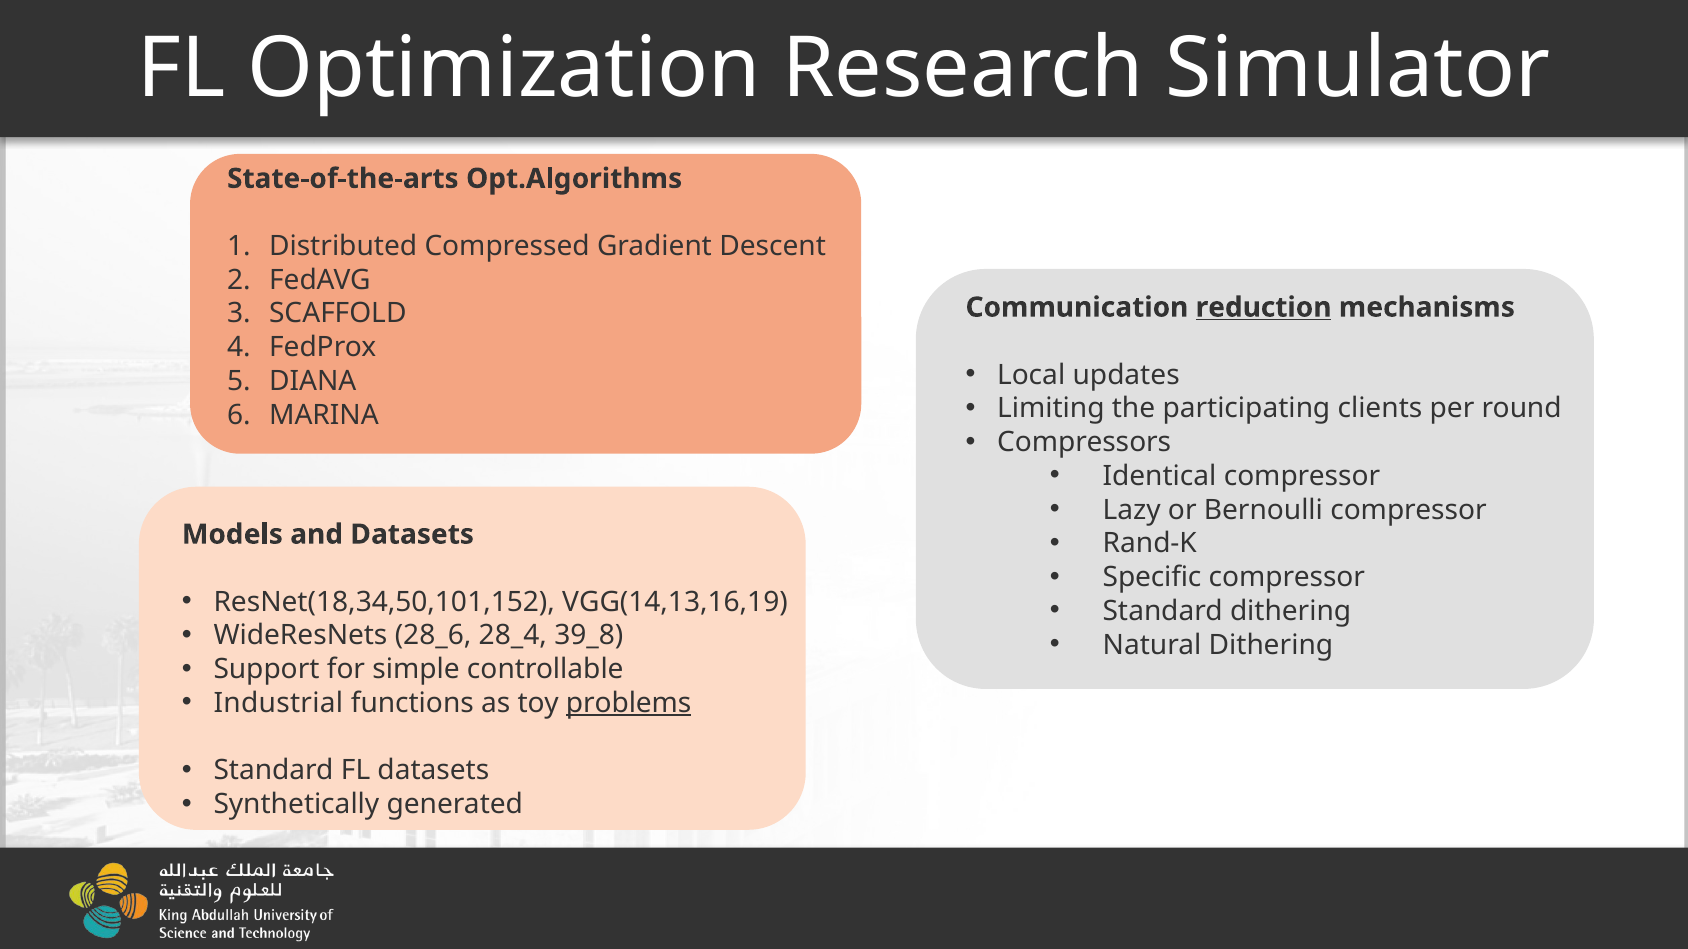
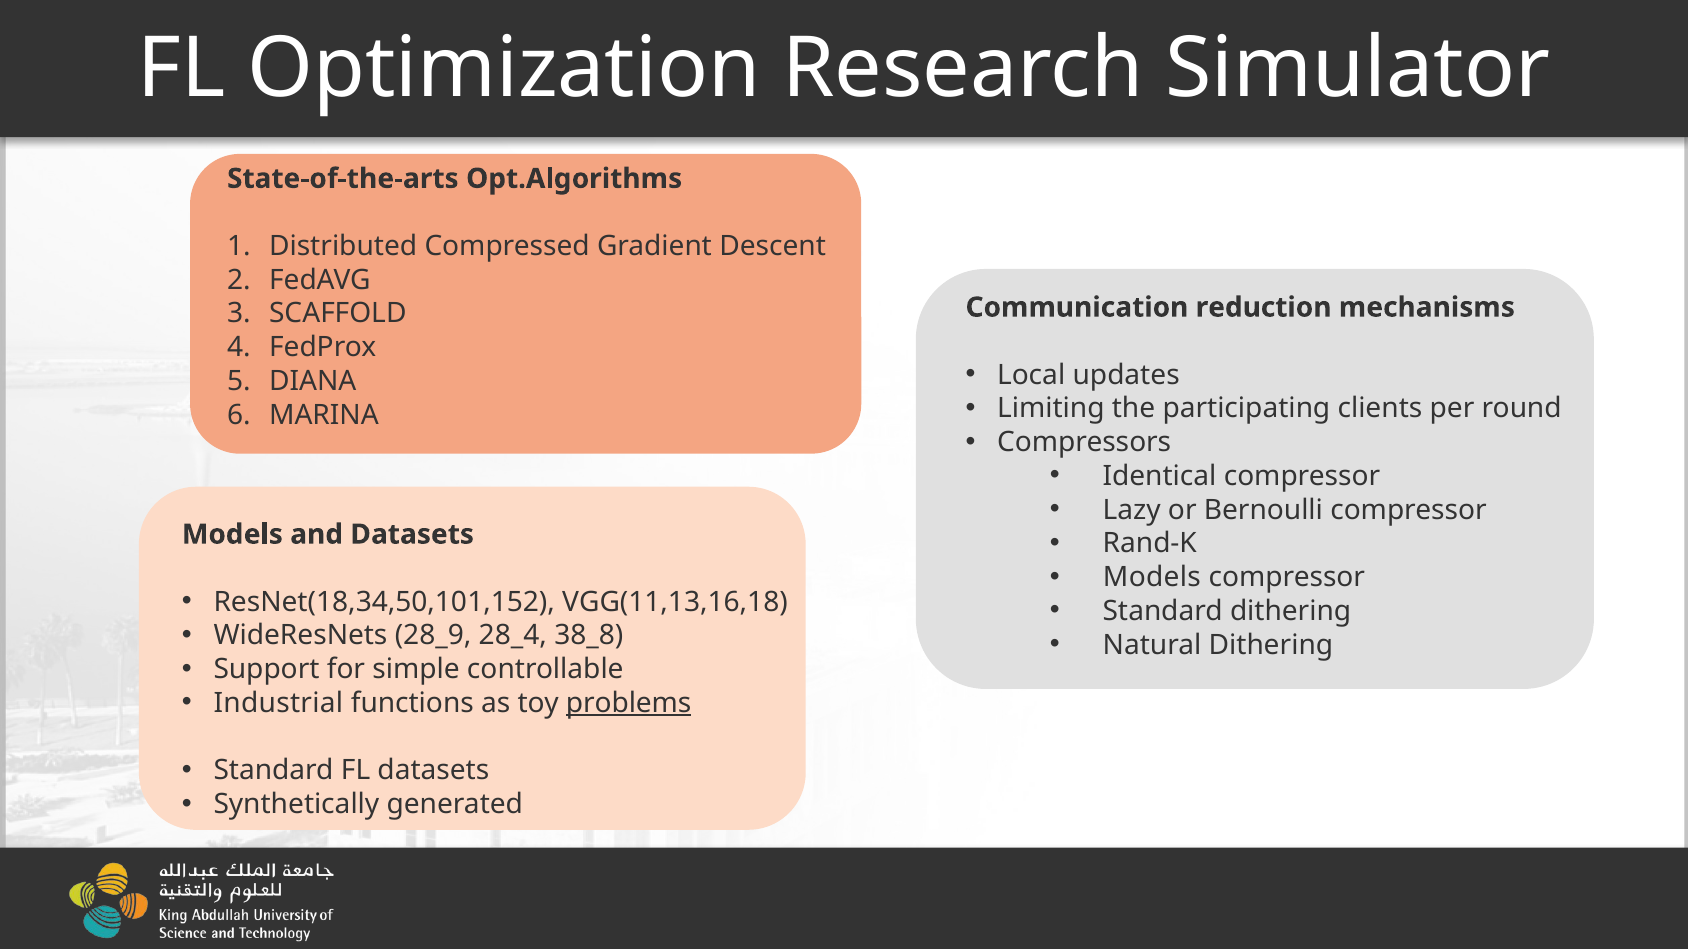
reduction underline: present -> none
Specific at (1152, 578): Specific -> Models
VGG(14,13,16,19: VGG(14,13,16,19 -> VGG(11,13,16,18
28_6: 28_6 -> 28_9
39_8: 39_8 -> 38_8
